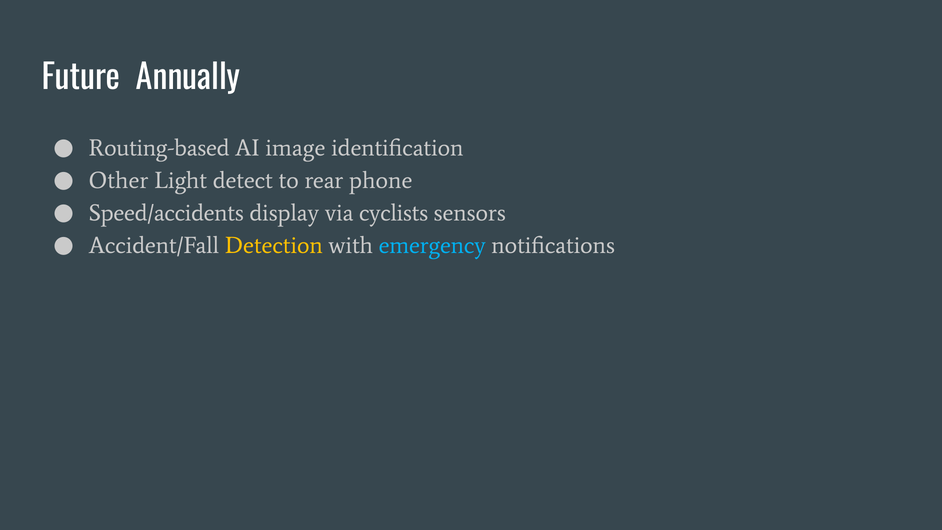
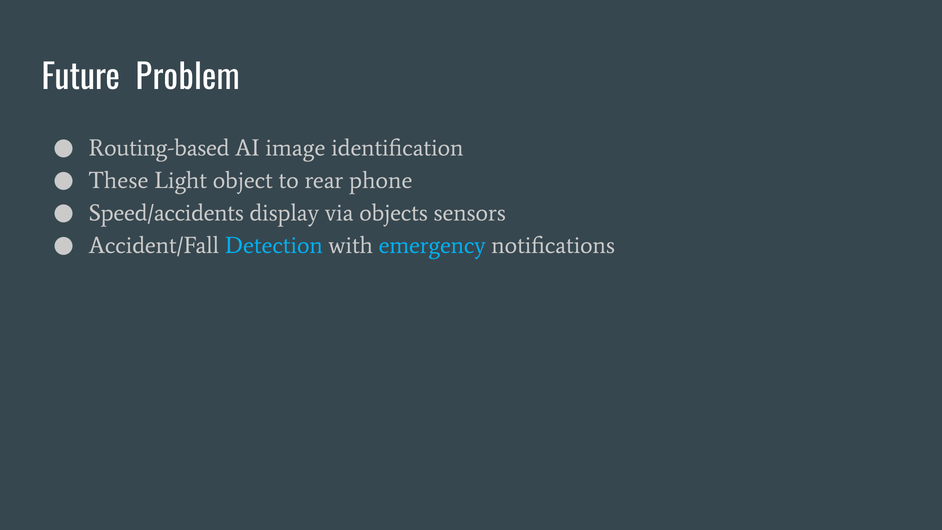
Annually: Annually -> Problem
Other: Other -> These
detect: detect -> object
cyclists: cyclists -> objects
Detection colour: yellow -> light blue
